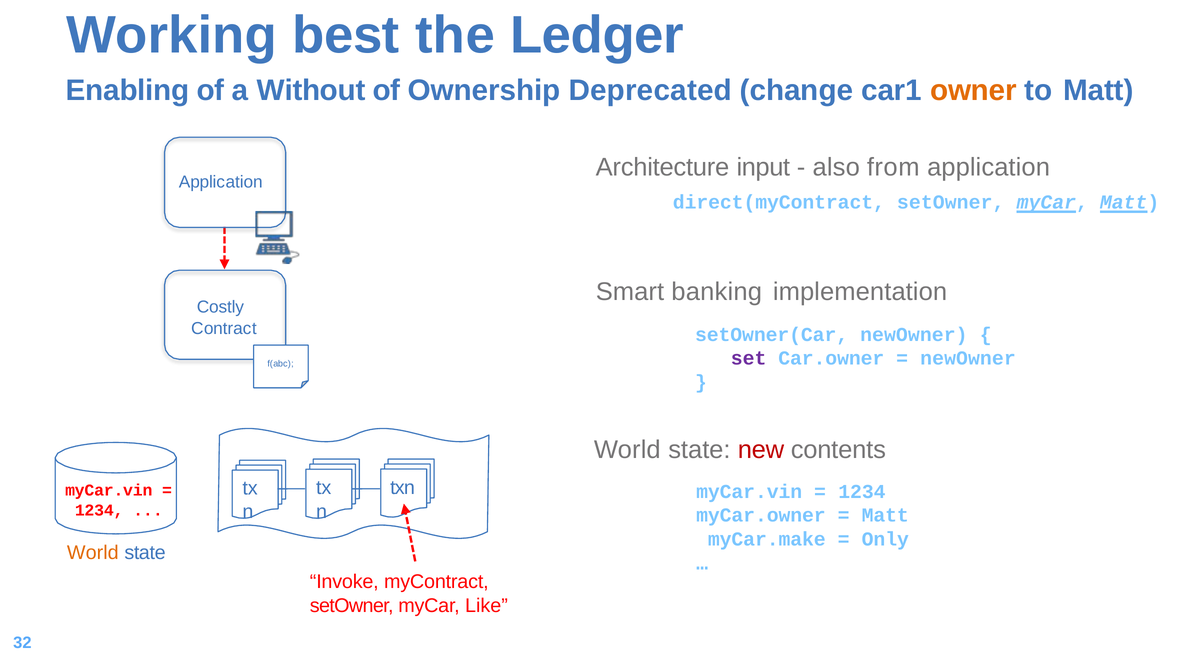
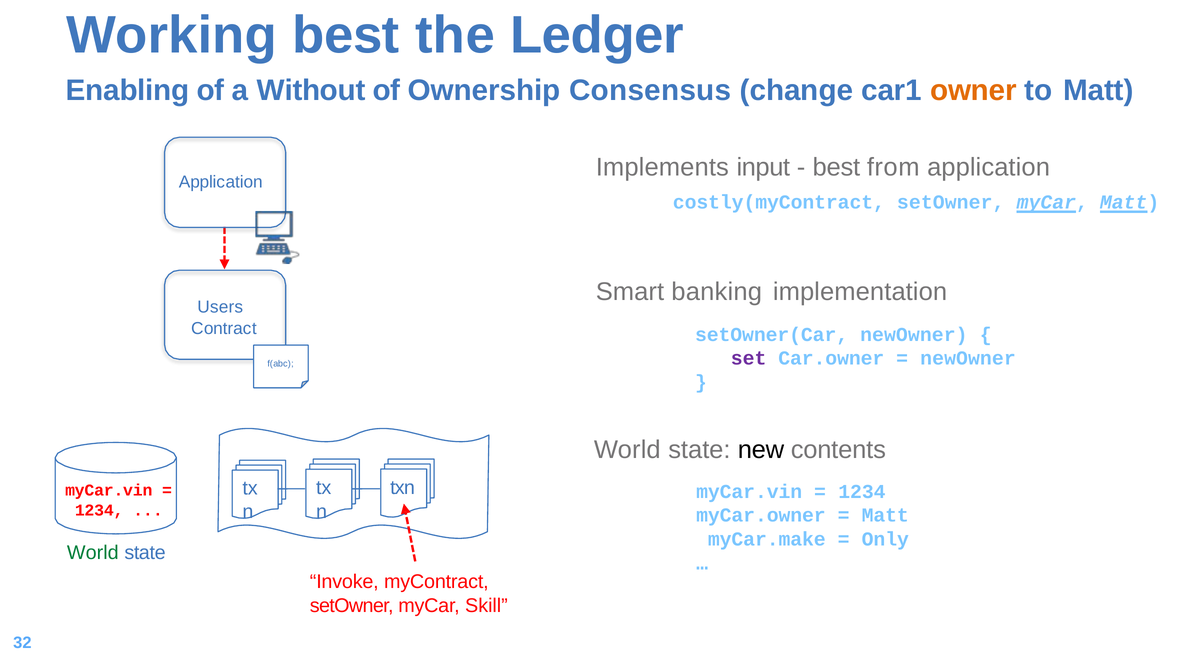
Deprecated: Deprecated -> Consensus
Architecture: Architecture -> Implements
also at (836, 167): also -> best
direct(myContract: direct(myContract -> costly(myContract
Costly: Costly -> Users
new colour: red -> black
World at (93, 553) colour: orange -> green
Like: Like -> Skill
